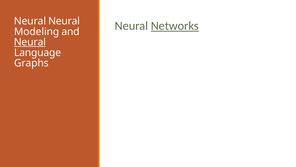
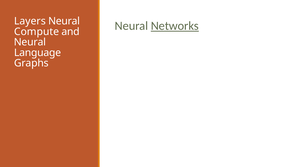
Neural at (30, 21): Neural -> Layers
Modeling: Modeling -> Compute
Neural at (30, 42) underline: present -> none
